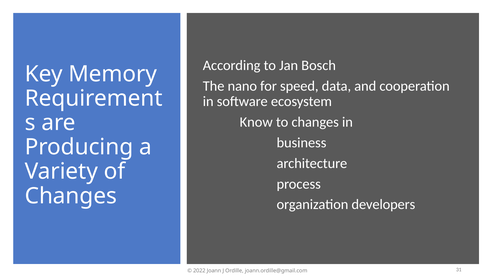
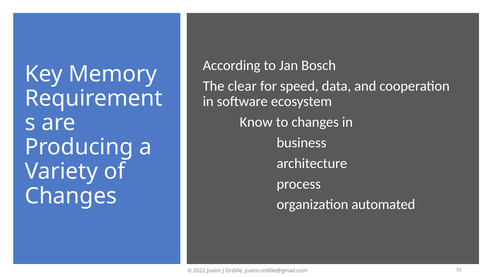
nano: nano -> clear
developers: developers -> automated
